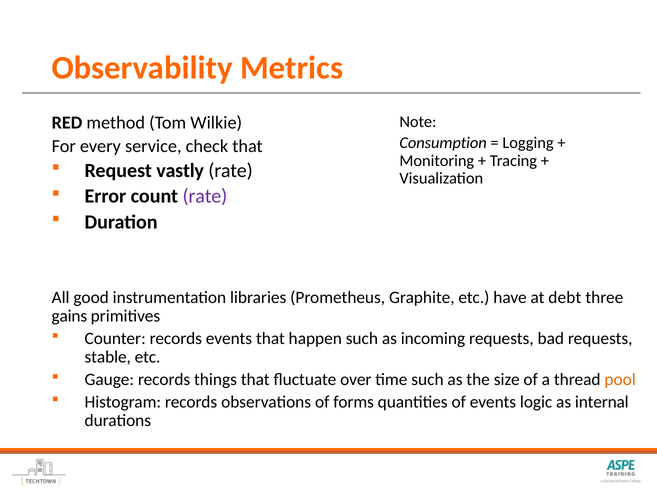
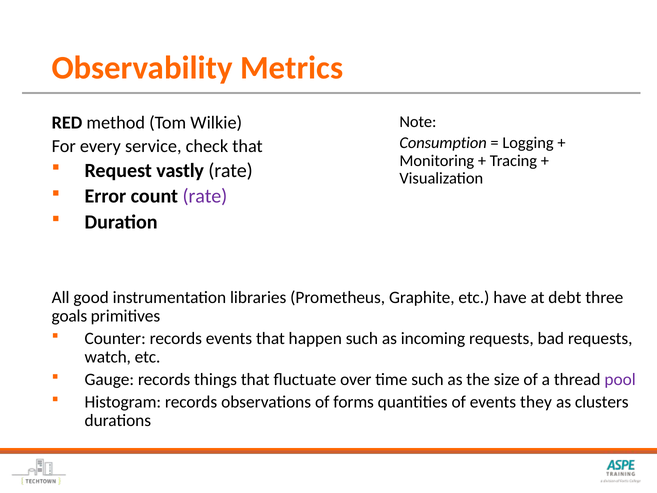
gains: gains -> goals
stable: stable -> watch
pool colour: orange -> purple
logic: logic -> they
internal: internal -> clusters
